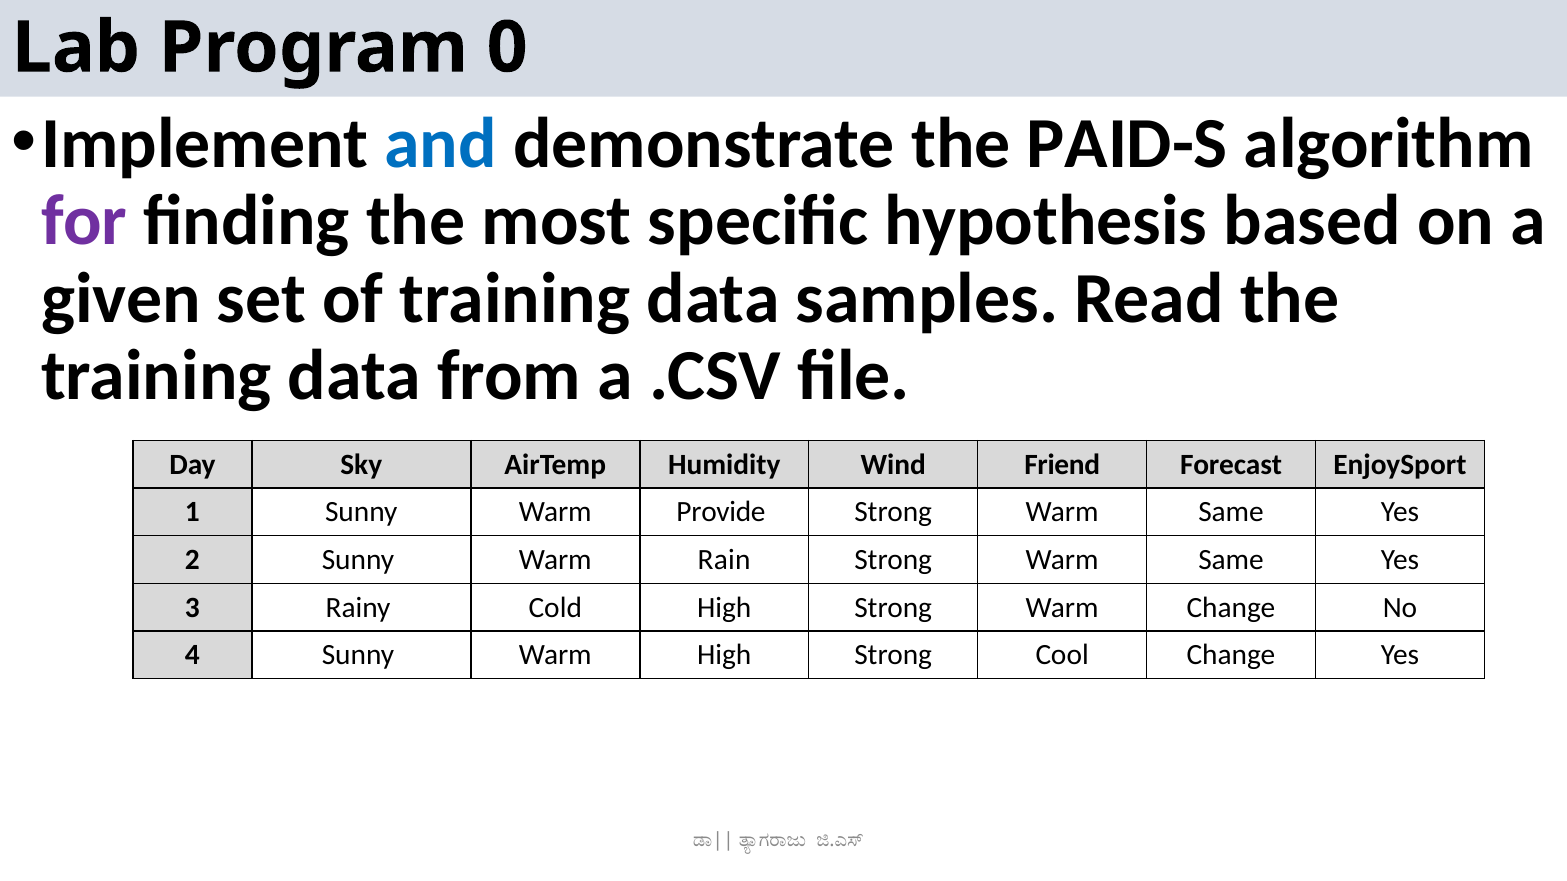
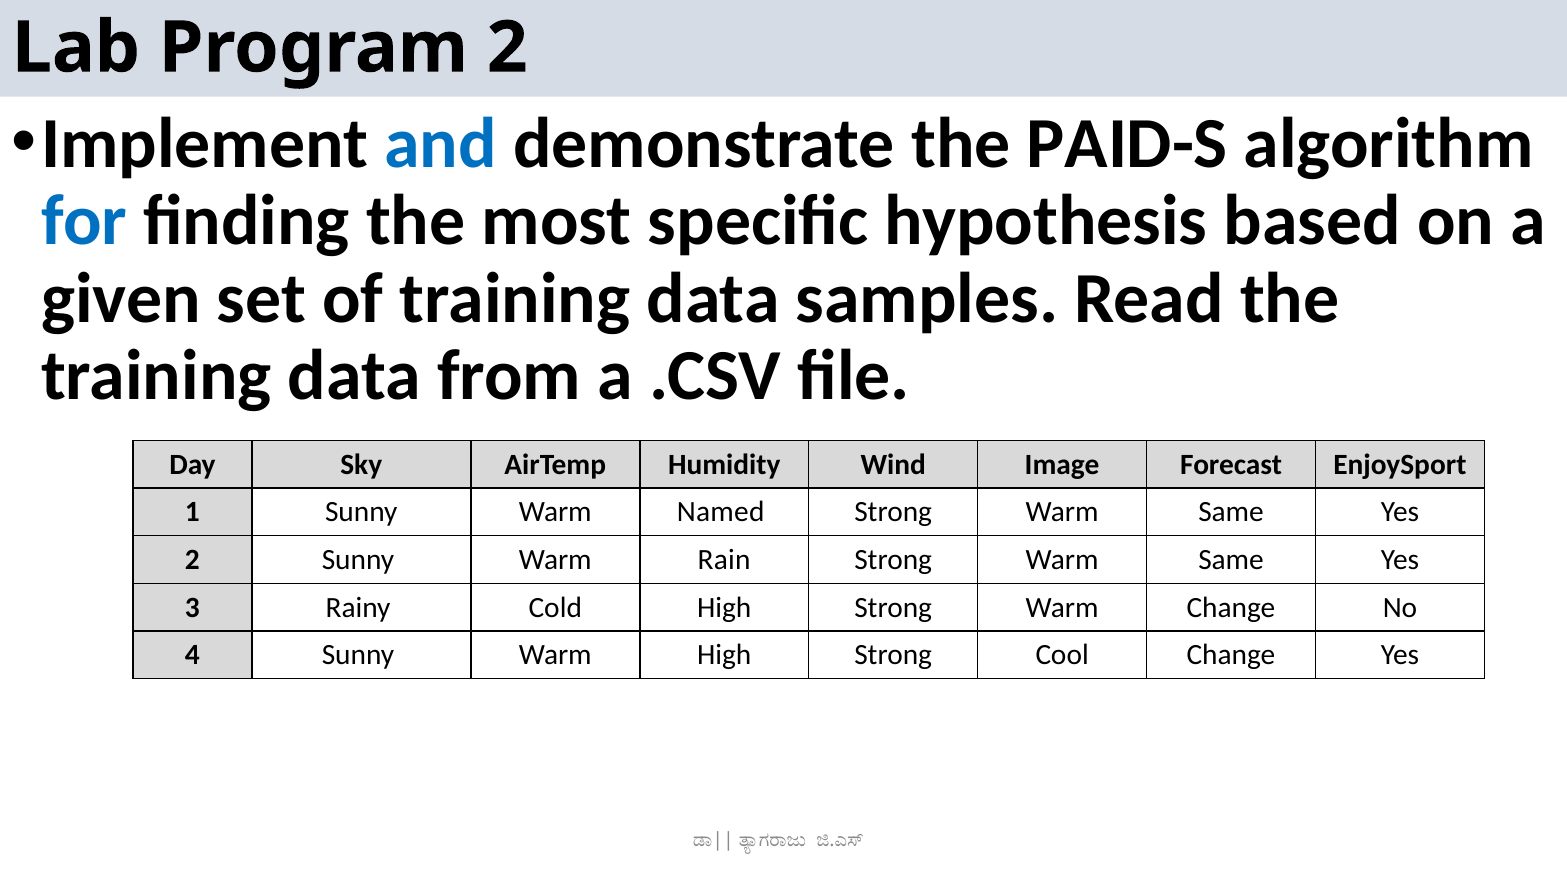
Program 0: 0 -> 2
for colour: purple -> blue
Friend: Friend -> Image
Provide: Provide -> Named
